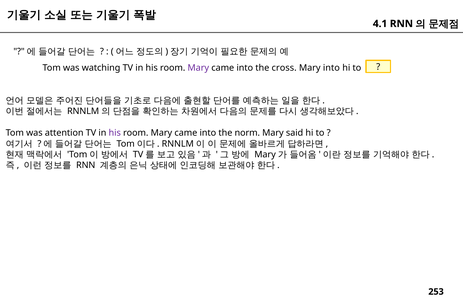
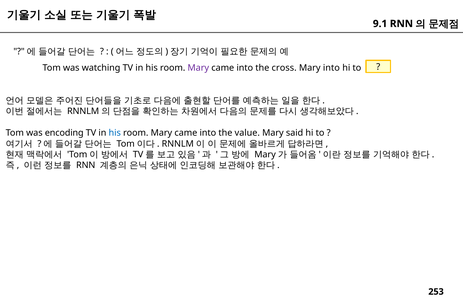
4.1: 4.1 -> 9.1
attention: attention -> encoding
his at (115, 133) colour: purple -> blue
norm: norm -> value
